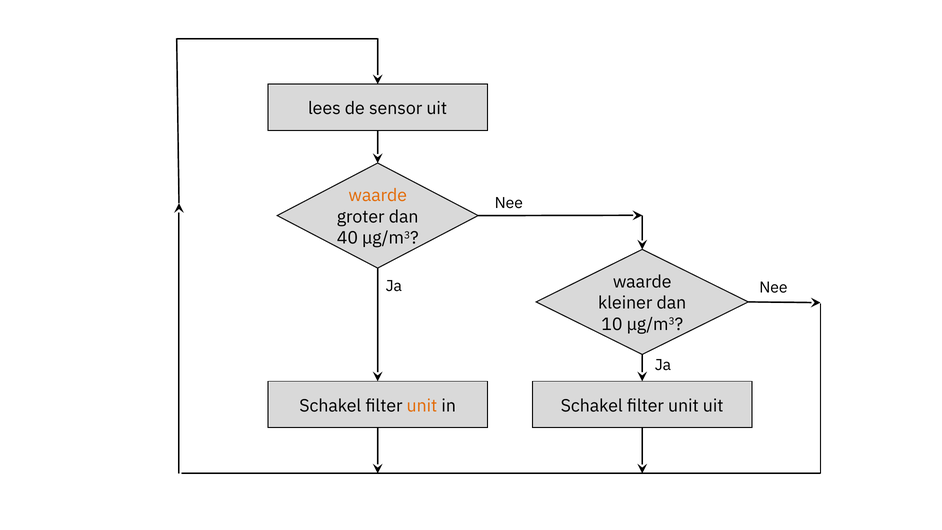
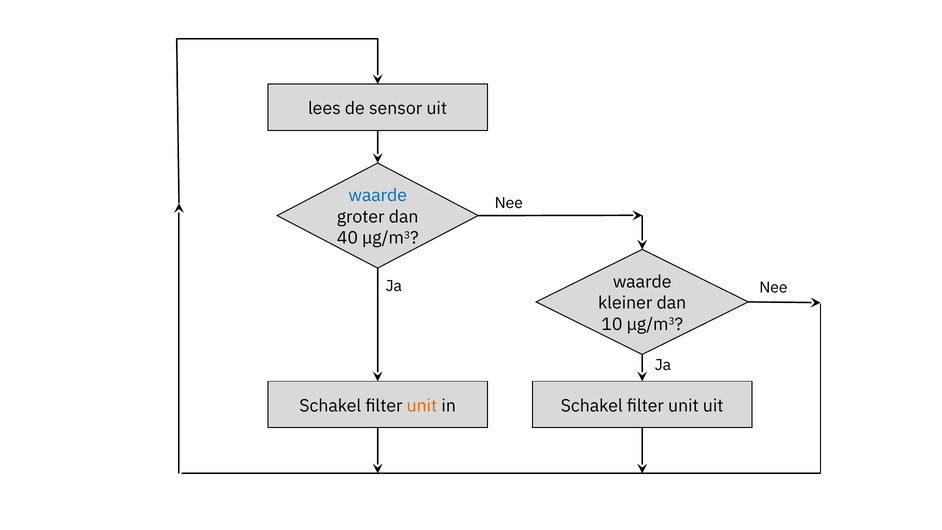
waarde at (378, 196) colour: orange -> blue
